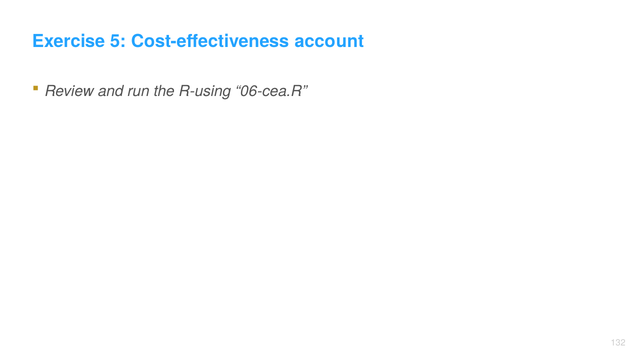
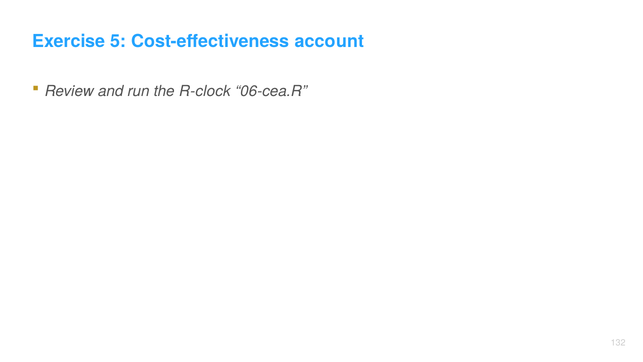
R-using: R-using -> R-clock
